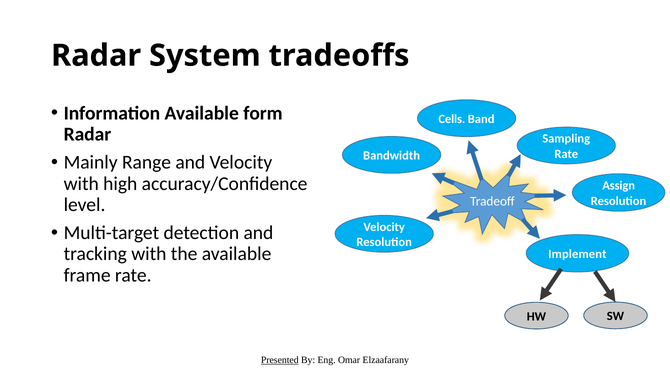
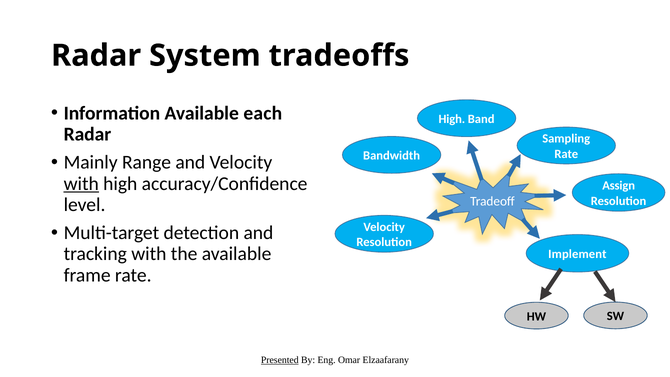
form: form -> each
Cells at (452, 119): Cells -> High
with at (81, 184) underline: none -> present
